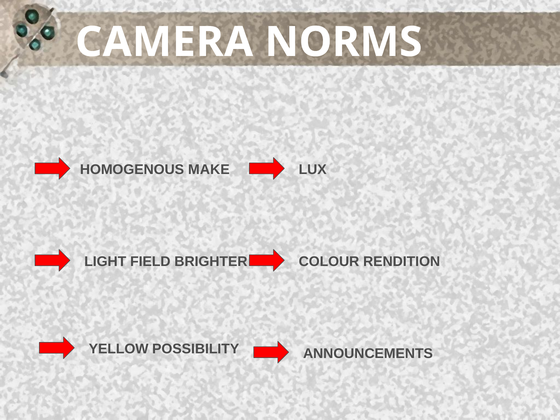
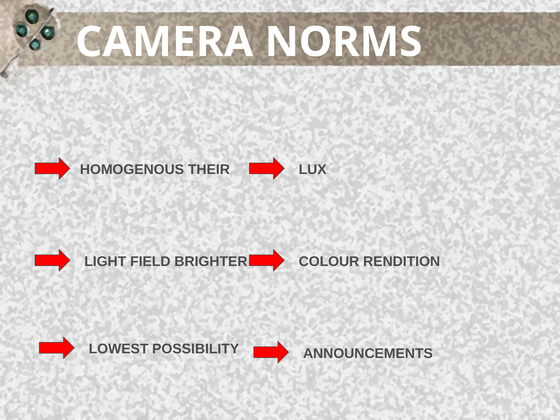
MAKE: MAKE -> THEIR
YELLOW: YELLOW -> LOWEST
